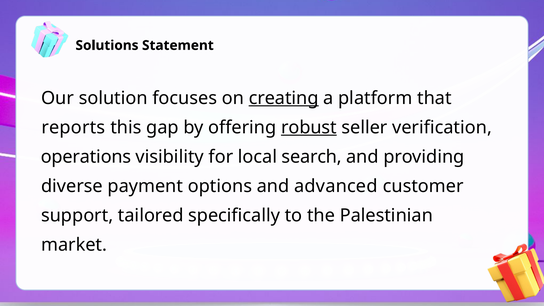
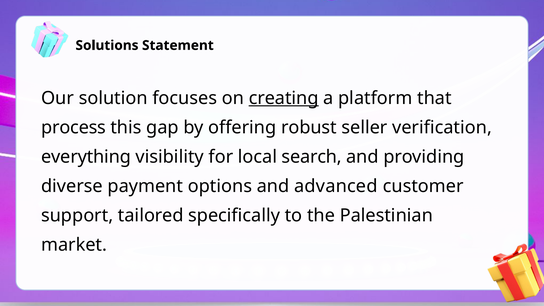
reports: reports -> process
robust underline: present -> none
operations: operations -> everything
